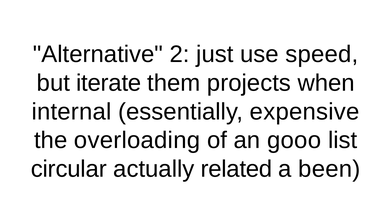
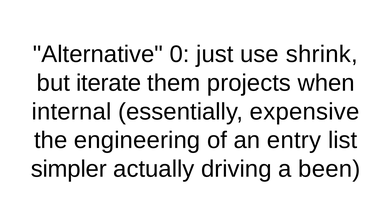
2: 2 -> 0
speed: speed -> shrink
overloading: overloading -> engineering
gooo: gooo -> entry
circular: circular -> simpler
related: related -> driving
